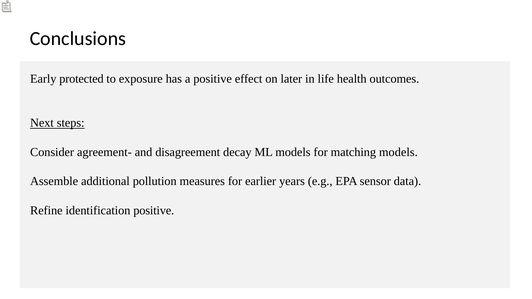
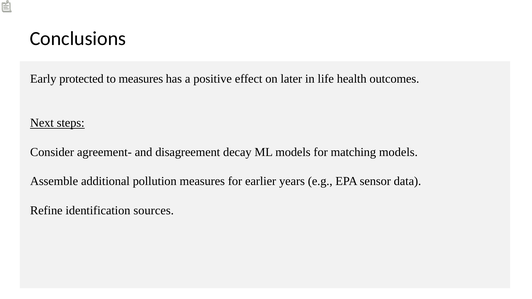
to exposure: exposure -> measures
identification positive: positive -> sources
